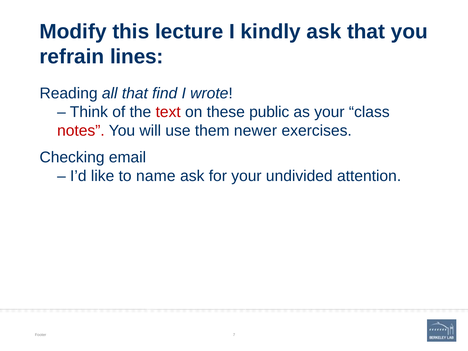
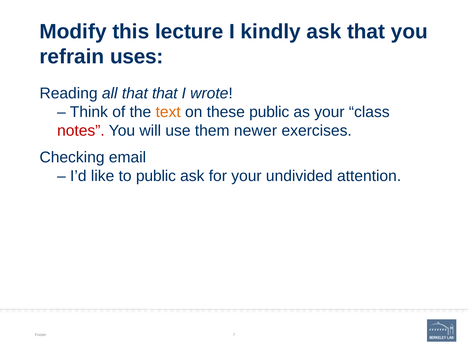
lines: lines -> uses
that find: find -> that
text colour: red -> orange
to name: name -> public
